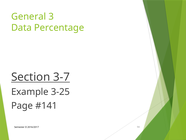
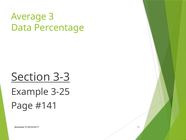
General: General -> Average
3-7: 3-7 -> 3-3
